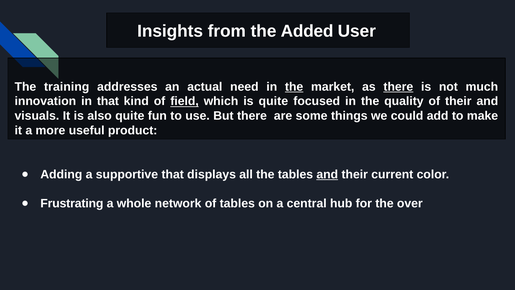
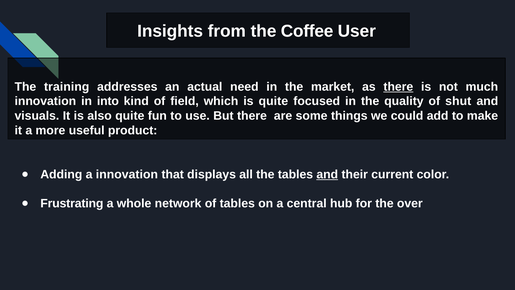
Added: Added -> Coffee
the at (294, 87) underline: present -> none
in that: that -> into
field underline: present -> none
of their: their -> shut
a supportive: supportive -> innovation
